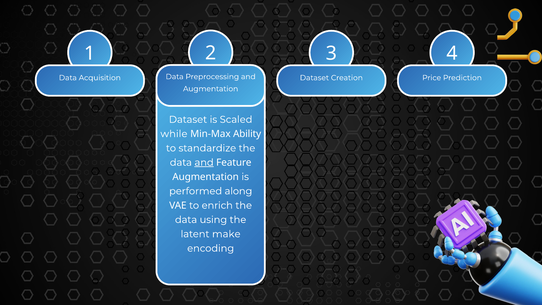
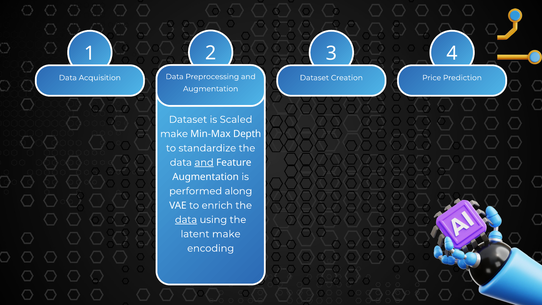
while at (174, 134): while -> make
Ability: Ability -> Depth
data at (186, 220) underline: none -> present
